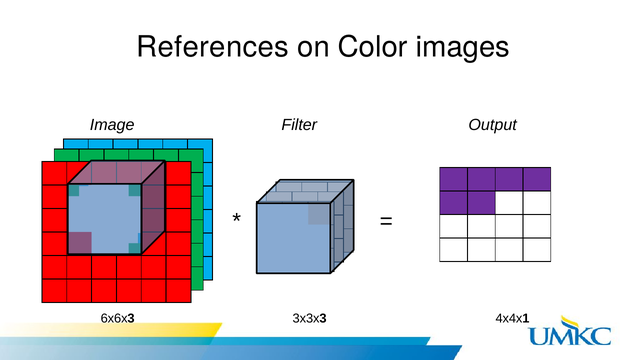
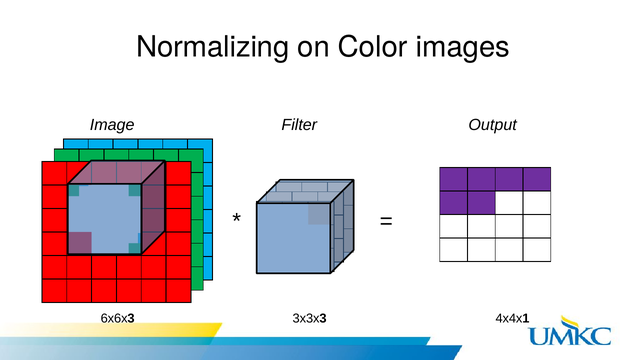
References: References -> Normalizing
